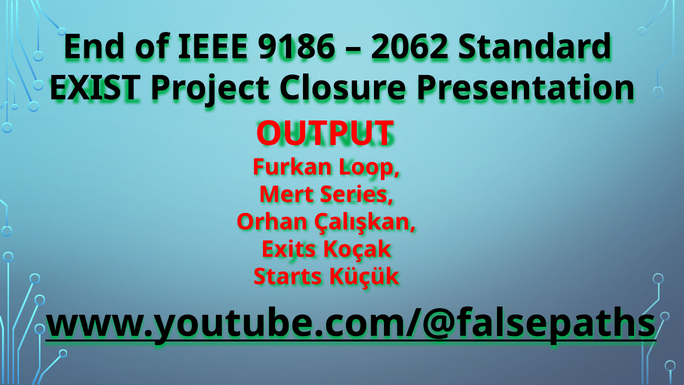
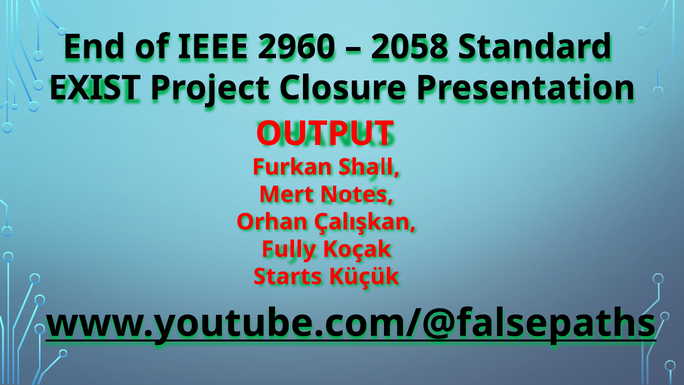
9186: 9186 -> 2960
2062: 2062 -> 2058
Loop: Loop -> Shall
Series: Series -> Notes
Exits: Exits -> Fully
